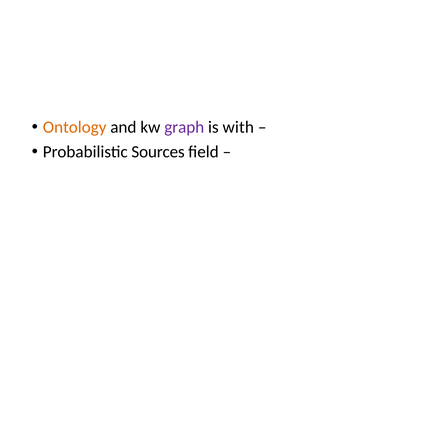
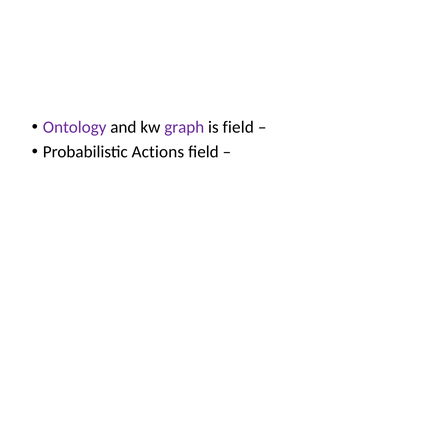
Ontology colour: orange -> purple
is with: with -> field
Sources: Sources -> Actions
